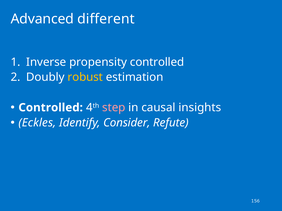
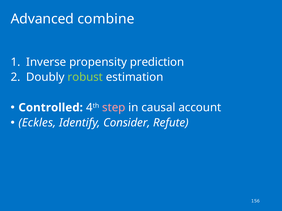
different: different -> combine
propensity controlled: controlled -> prediction
robust colour: yellow -> light green
insights: insights -> account
